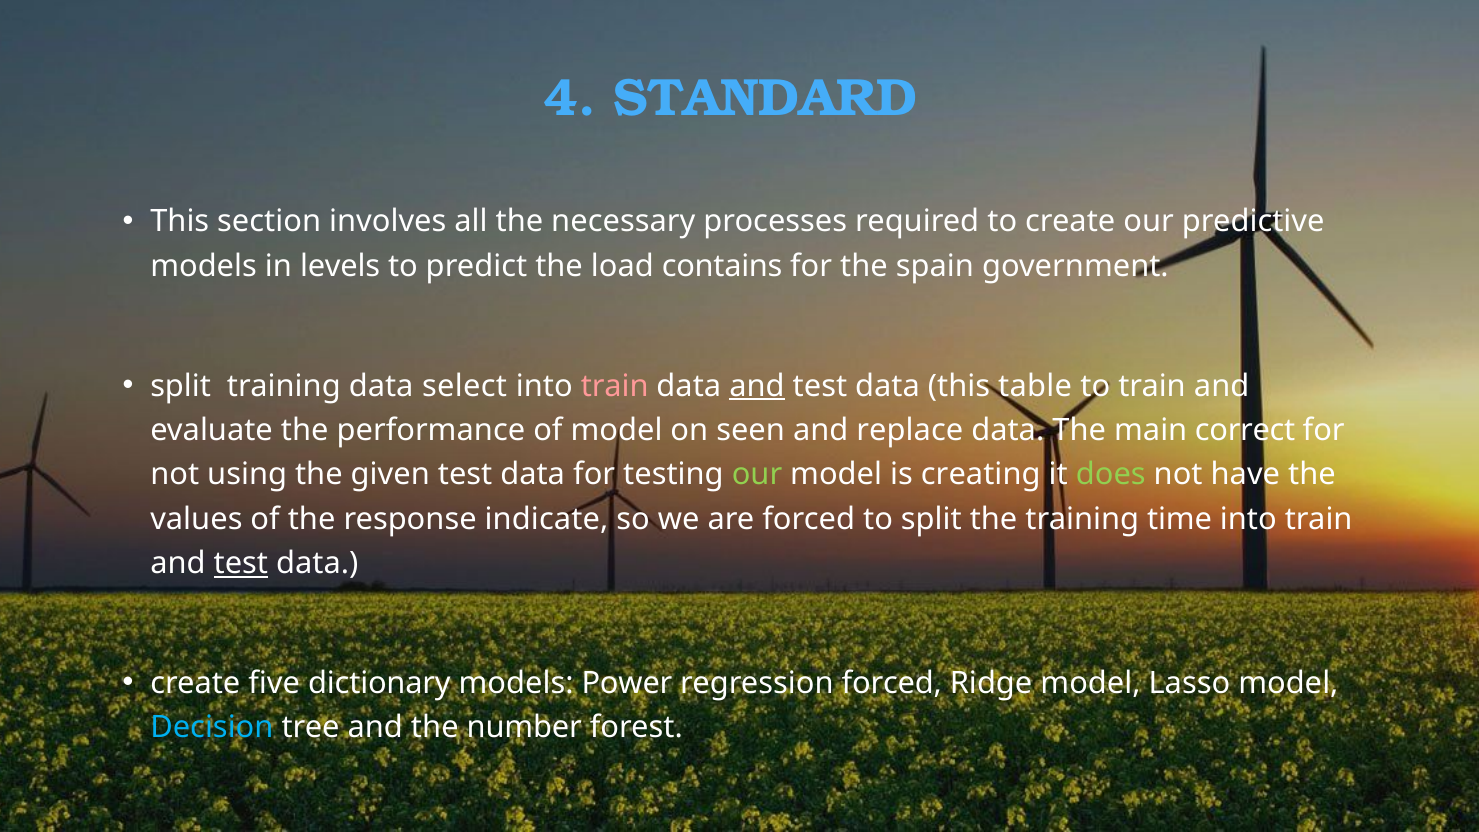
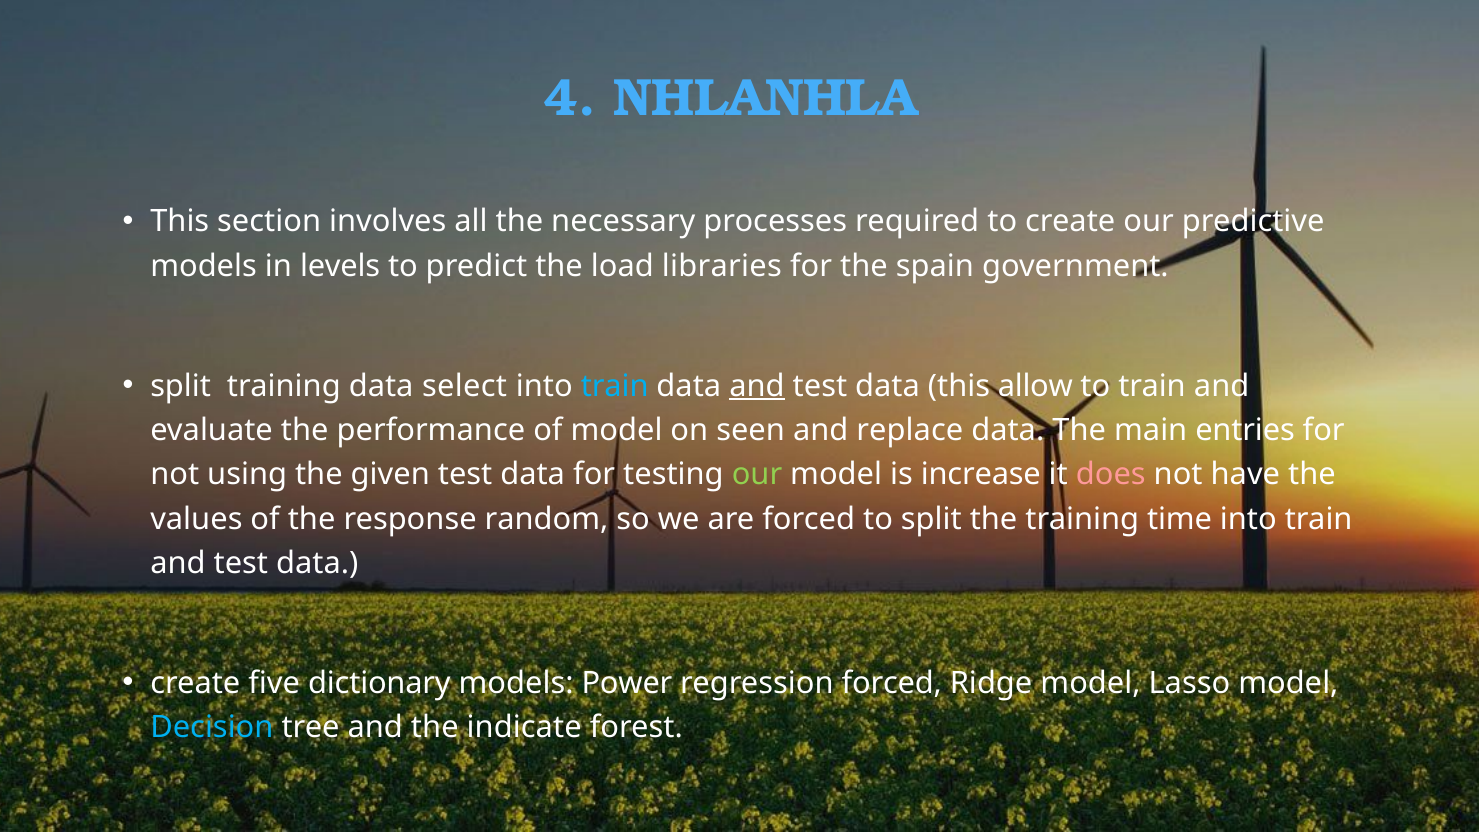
STANDARD: STANDARD -> NHLANHLA
contains: contains -> libraries
train at (615, 386) colour: pink -> light blue
table: table -> allow
correct: correct -> entries
creating: creating -> increase
does colour: light green -> pink
indicate: indicate -> random
test at (241, 564) underline: present -> none
number: number -> indicate
